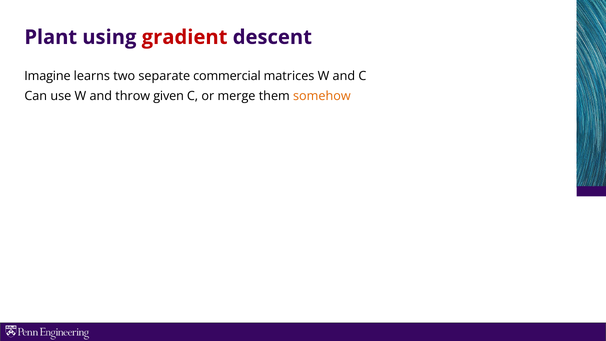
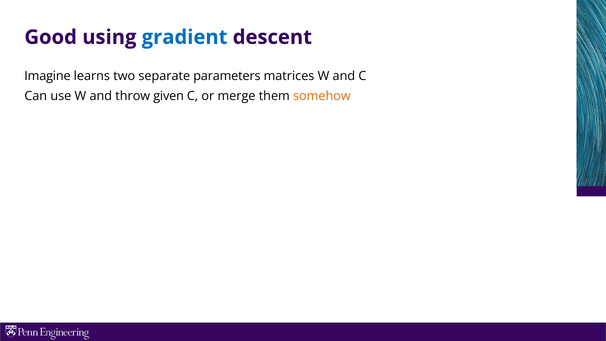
Plant: Plant -> Good
gradient colour: red -> blue
commercial: commercial -> parameters
